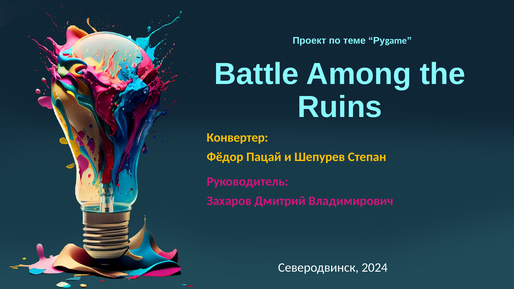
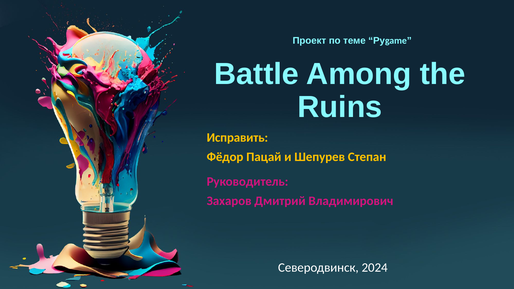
Конвертер: Конвертер -> Исправить
